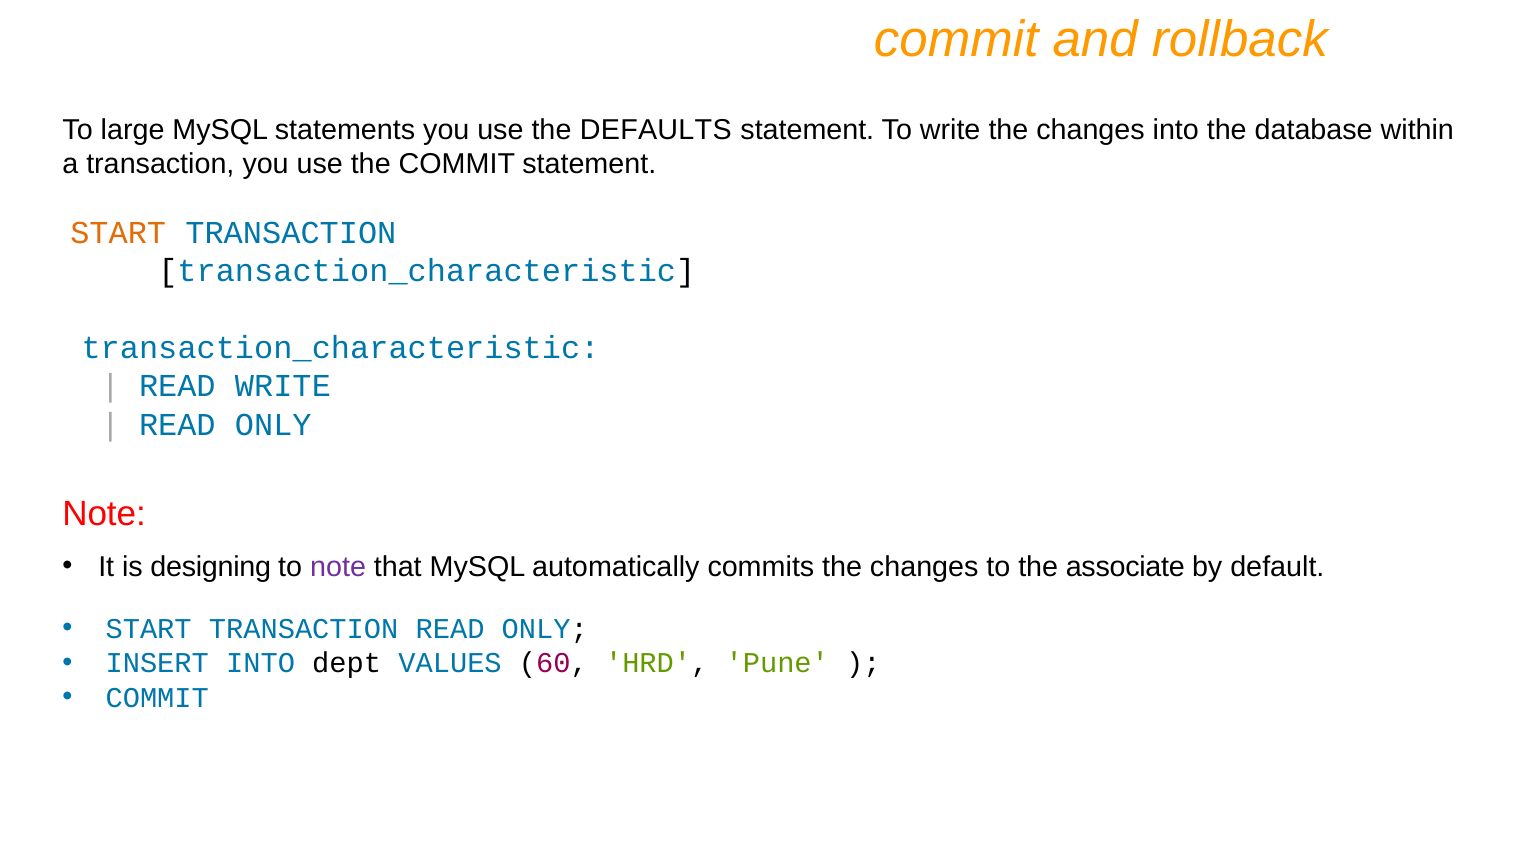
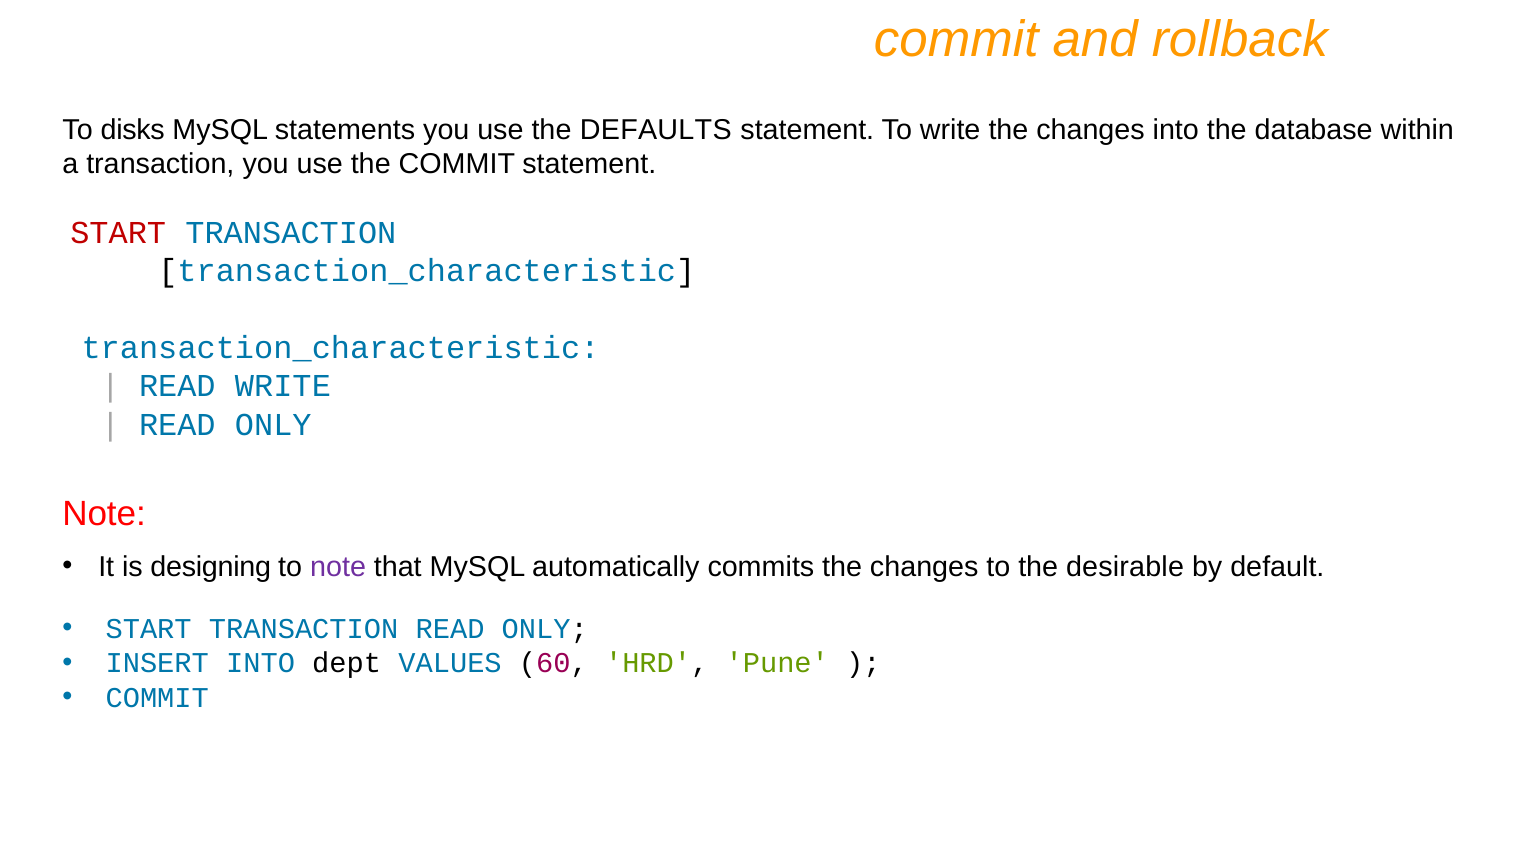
large: large -> disks
START at (118, 233) colour: orange -> red
associate: associate -> desirable
